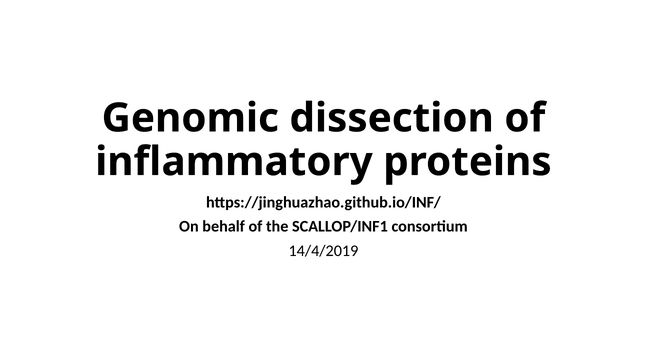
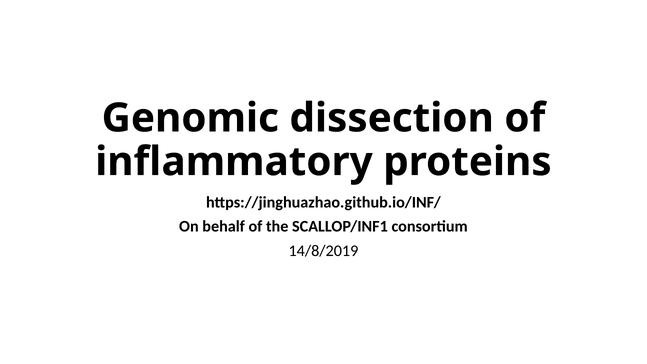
14/4/2019: 14/4/2019 -> 14/8/2019
